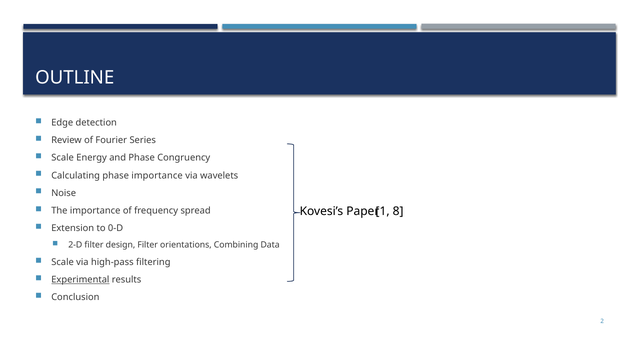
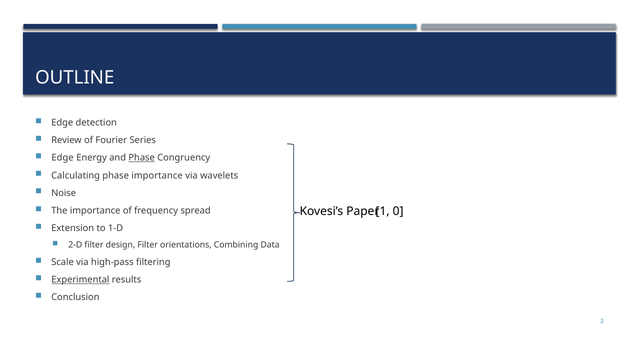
Scale at (63, 158): Scale -> Edge
Phase at (142, 158) underline: none -> present
8: 8 -> 0
0-D: 0-D -> 1-D
